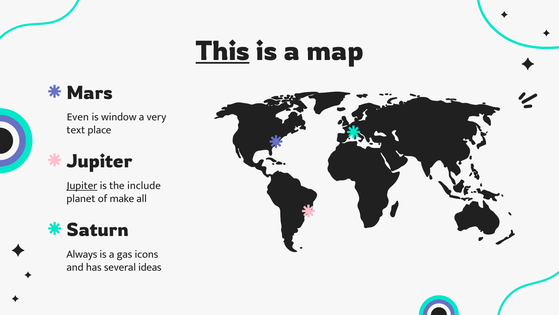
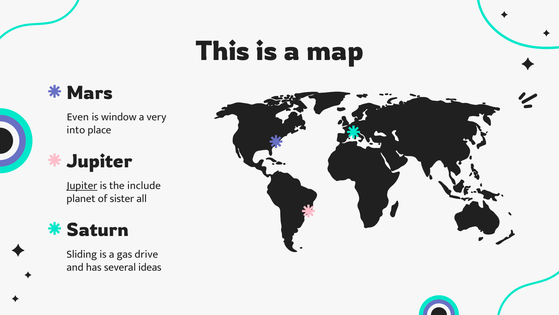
This underline: present -> none
text: text -> into
make: make -> sister
Always: Always -> Sliding
icons: icons -> drive
